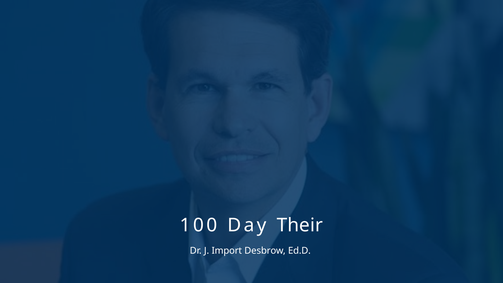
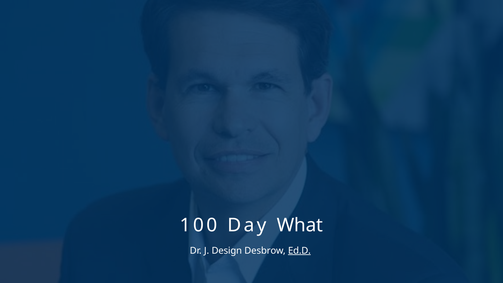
Their: Their -> What
Import: Import -> Design
Ed.D underline: none -> present
